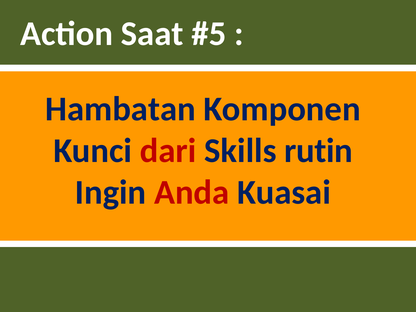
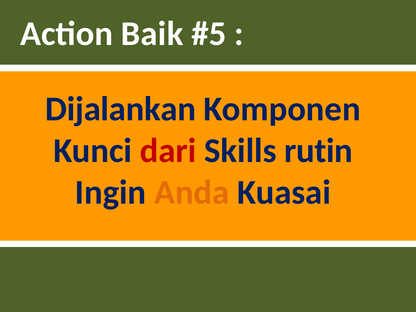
Saat: Saat -> Baik
Hambatan: Hambatan -> Dijalankan
Anda colour: red -> orange
